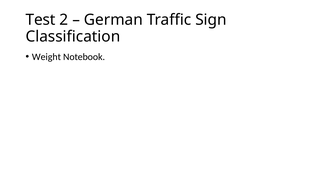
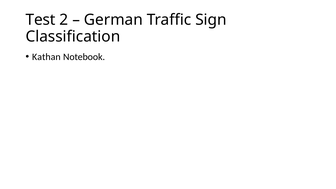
Weight: Weight -> Kathan
